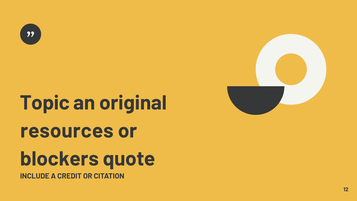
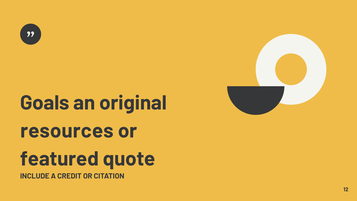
Topic: Topic -> Goals
blockers: blockers -> featured
